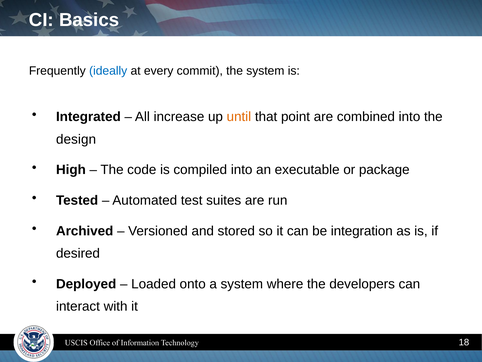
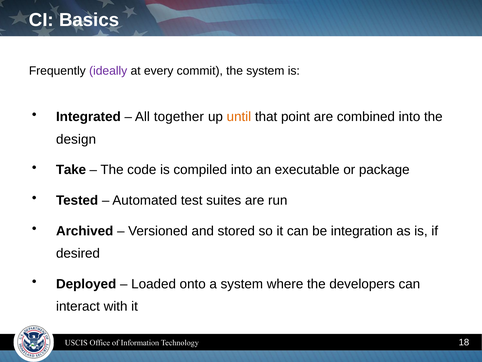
ideally colour: blue -> purple
increase: increase -> together
High: High -> Take
